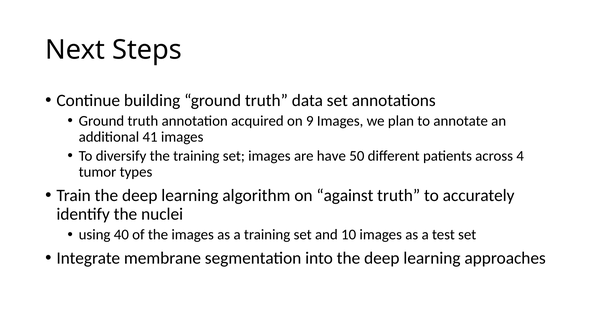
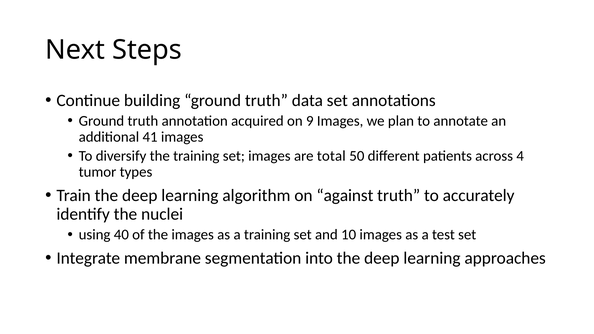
have: have -> total
